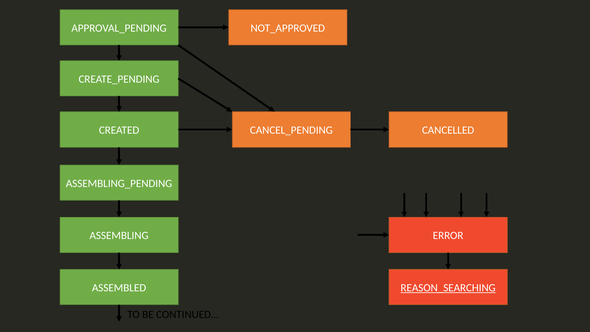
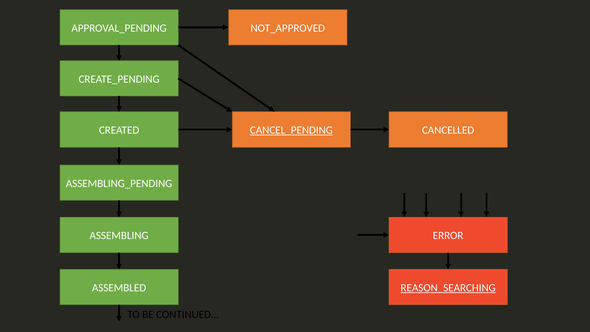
CANCEL_PENDING underline: none -> present
